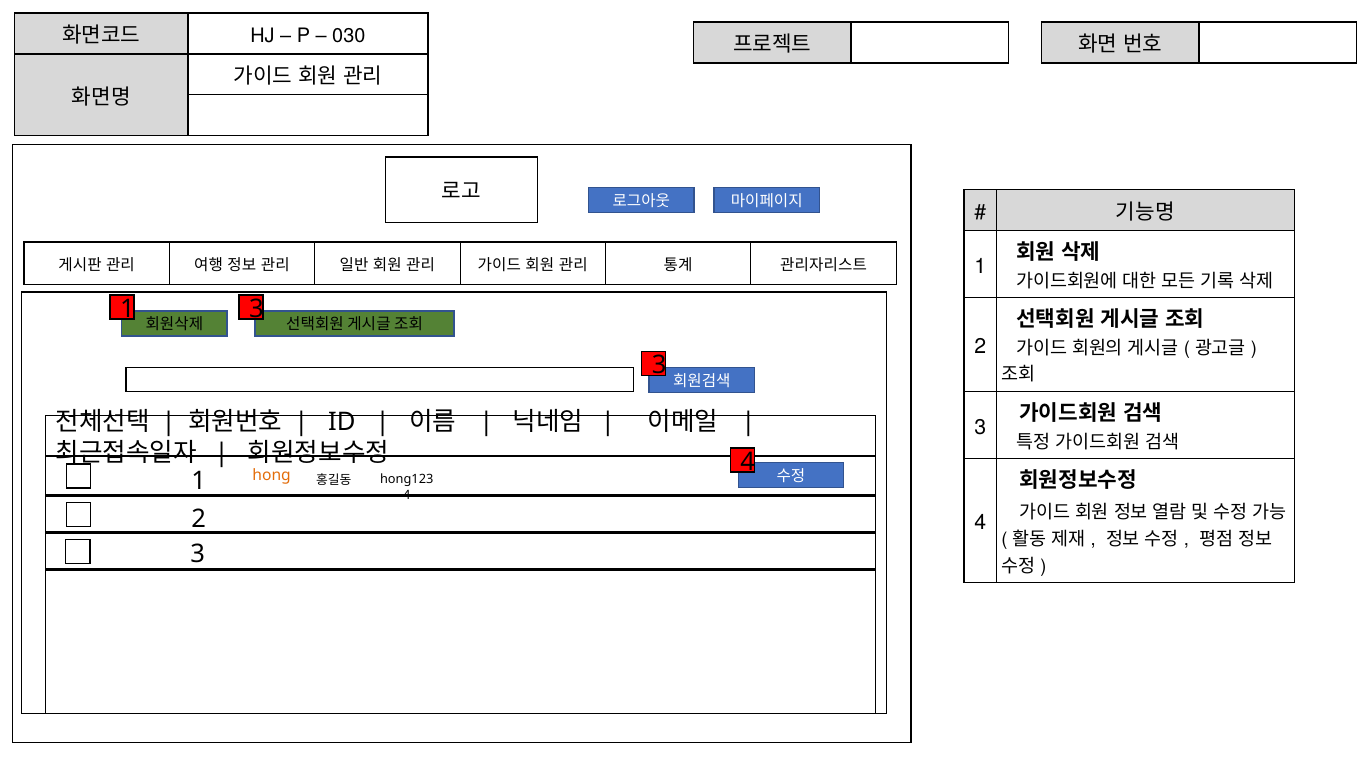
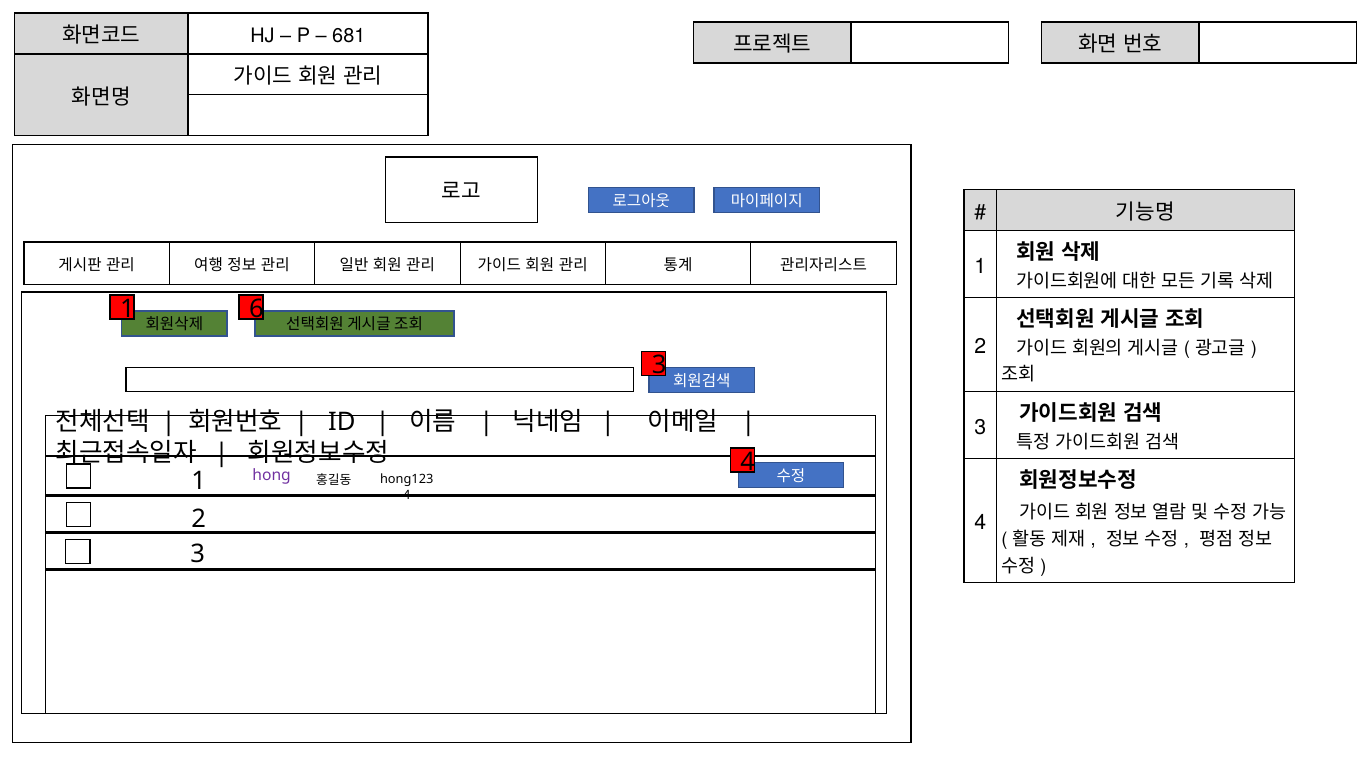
030: 030 -> 681
1 3: 3 -> 6
hong colour: orange -> purple
